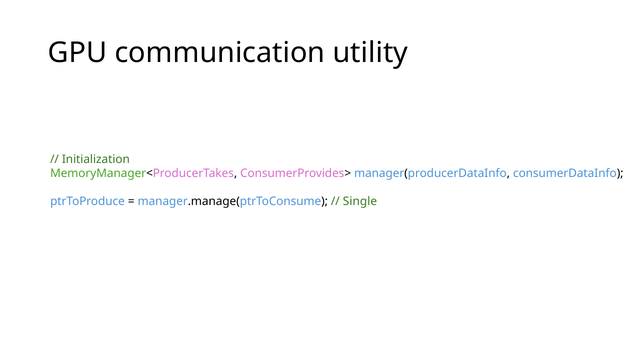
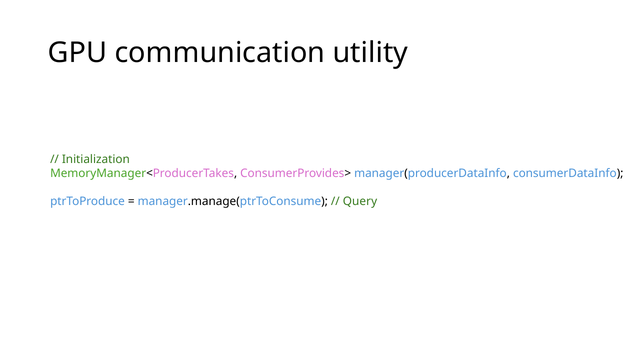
Single: Single -> Query
